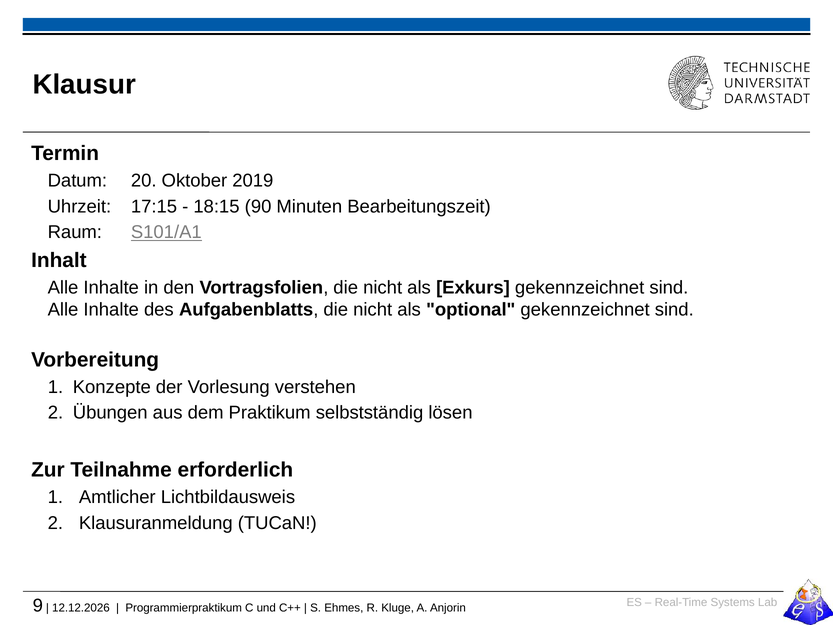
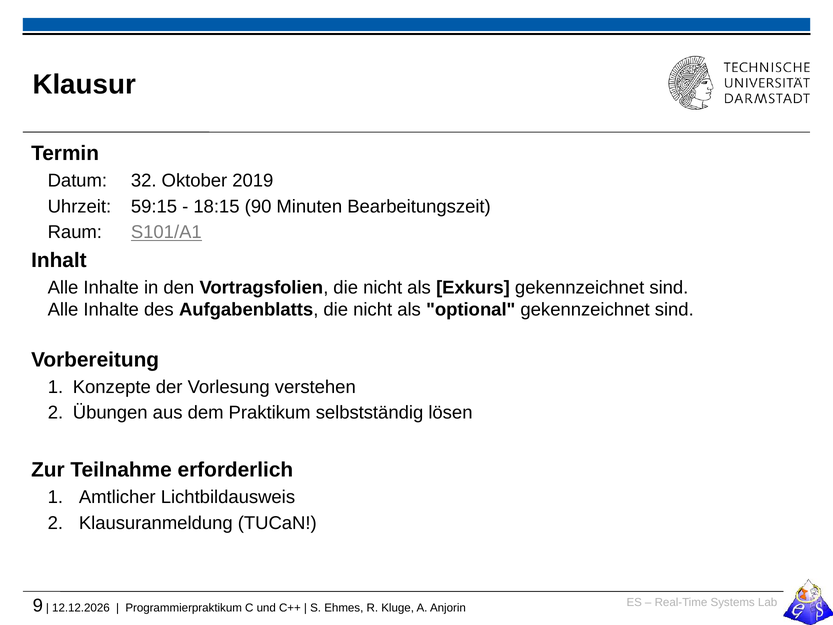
20: 20 -> 32
17:15: 17:15 -> 59:15
